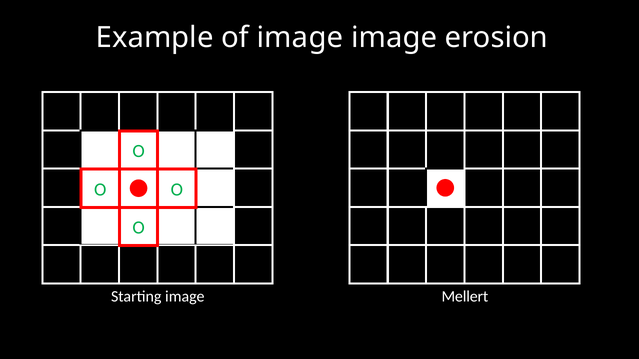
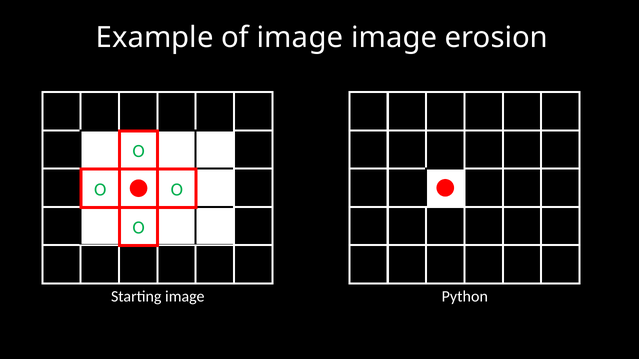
Mellert: Mellert -> Python
